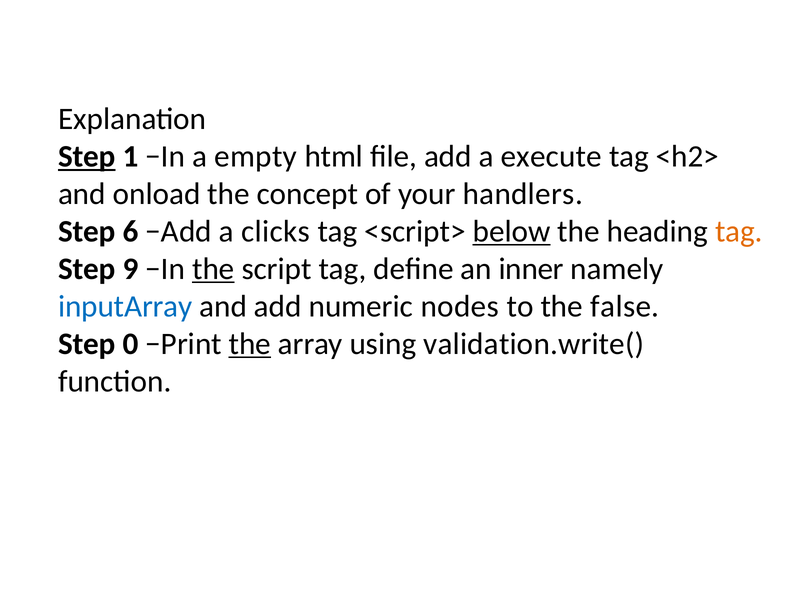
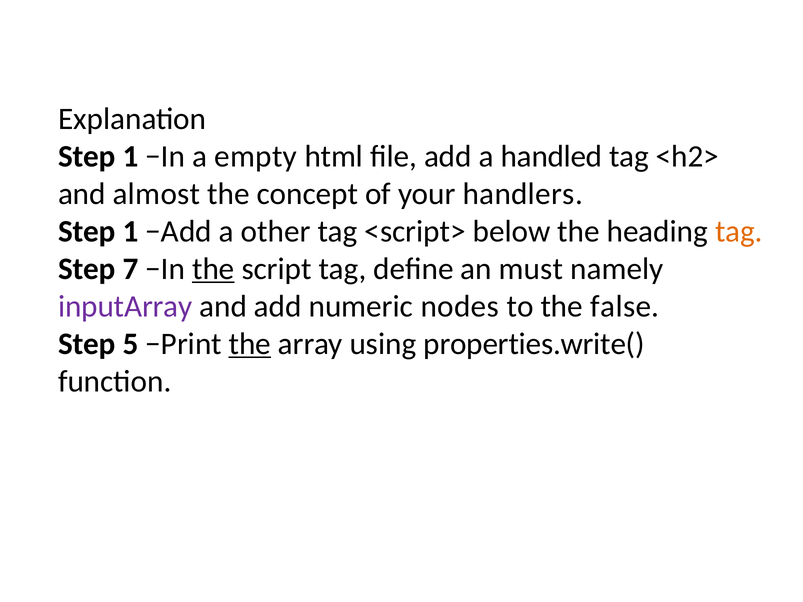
Step at (87, 156) underline: present -> none
execute: execute -> handled
onload: onload -> almost
6 at (131, 231): 6 -> 1
clicks: clicks -> other
below underline: present -> none
9: 9 -> 7
inner: inner -> must
inputArray colour: blue -> purple
0: 0 -> 5
validation.write(: validation.write( -> properties.write(
